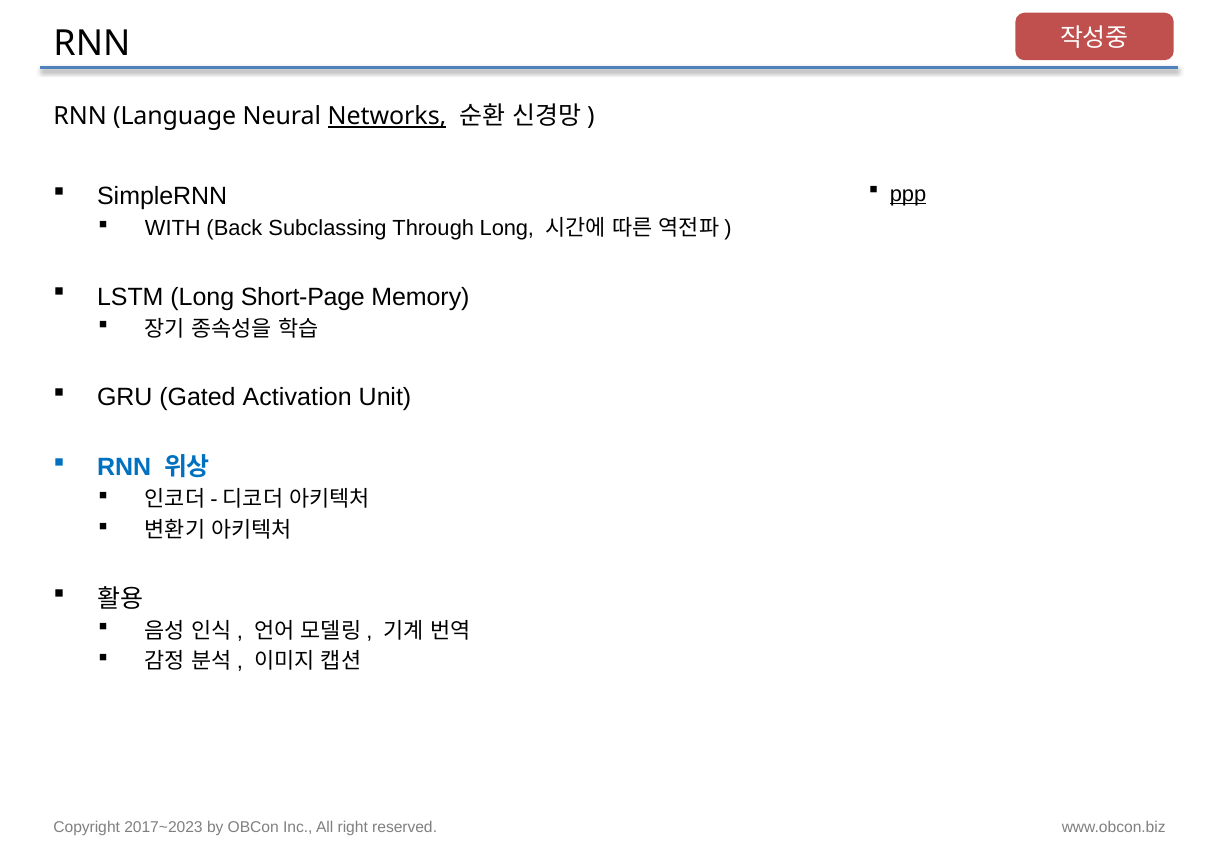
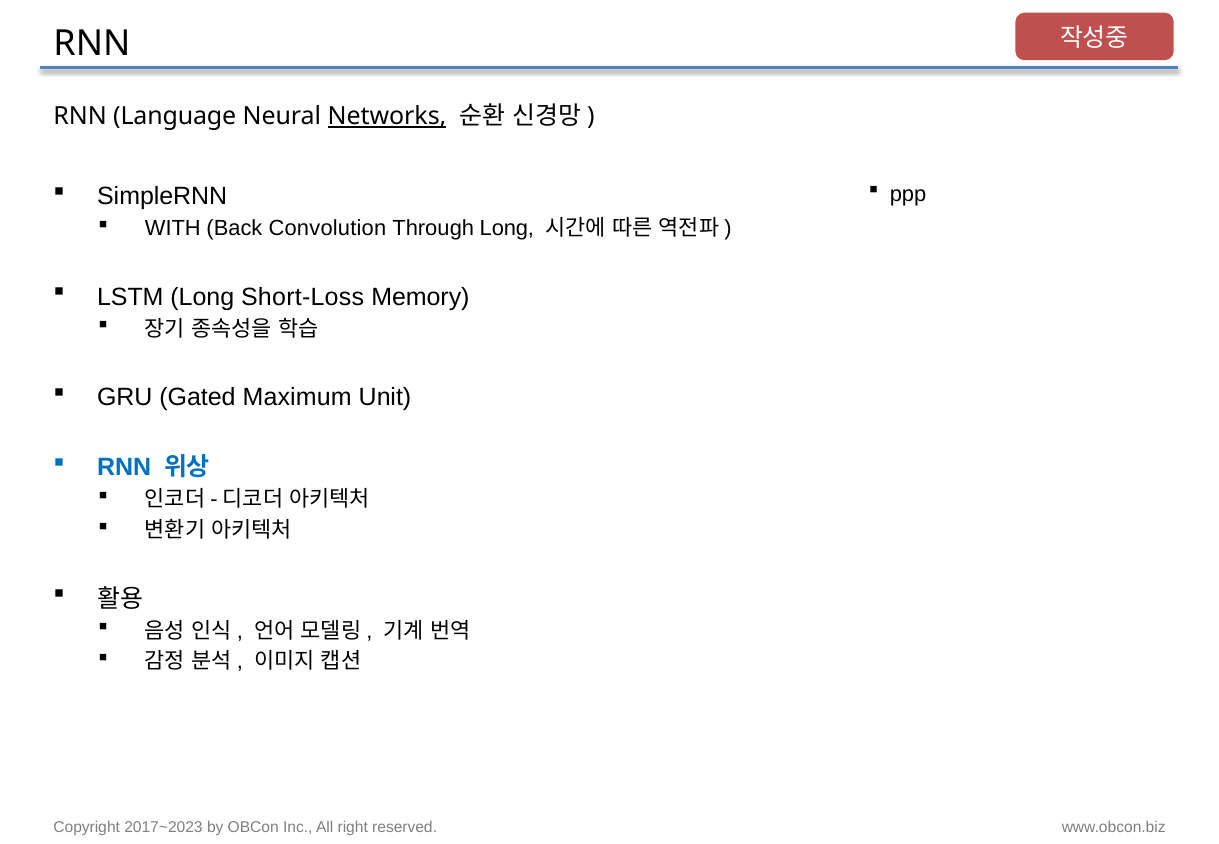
ppp underline: present -> none
Subclassing: Subclassing -> Convolution
Short-Page: Short-Page -> Short-Loss
Activation: Activation -> Maximum
